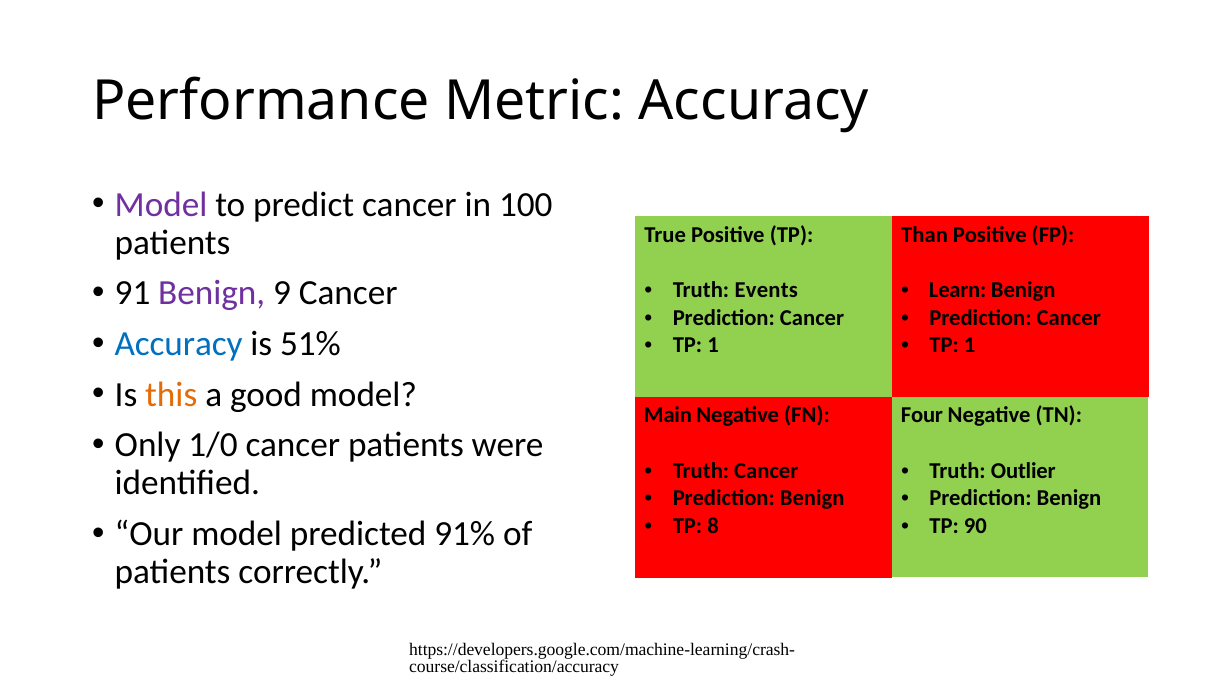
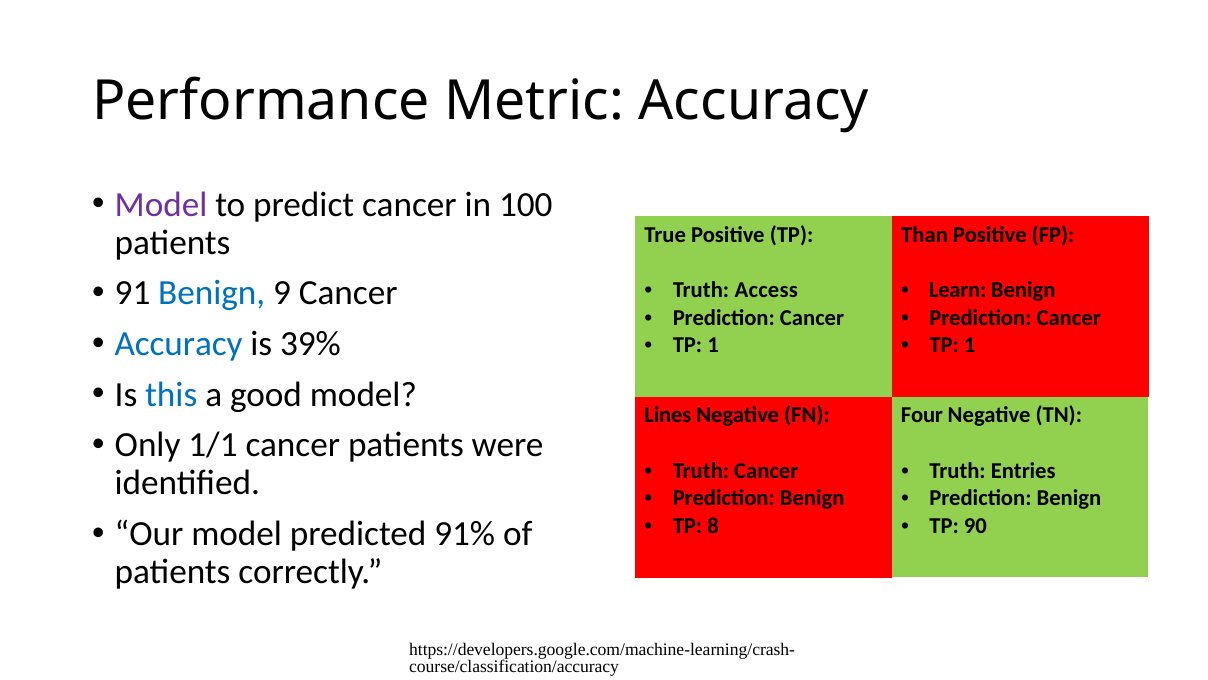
Benign at (212, 293) colour: purple -> blue
Events: Events -> Access
51%: 51% -> 39%
this colour: orange -> blue
Main: Main -> Lines
1/0: 1/0 -> 1/1
Outlier: Outlier -> Entries
